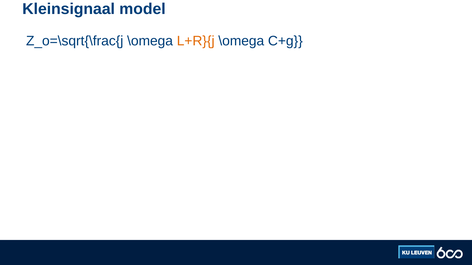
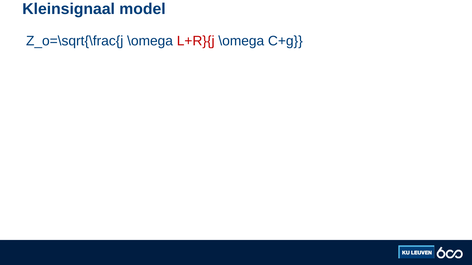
L+R}{j colour: orange -> red
